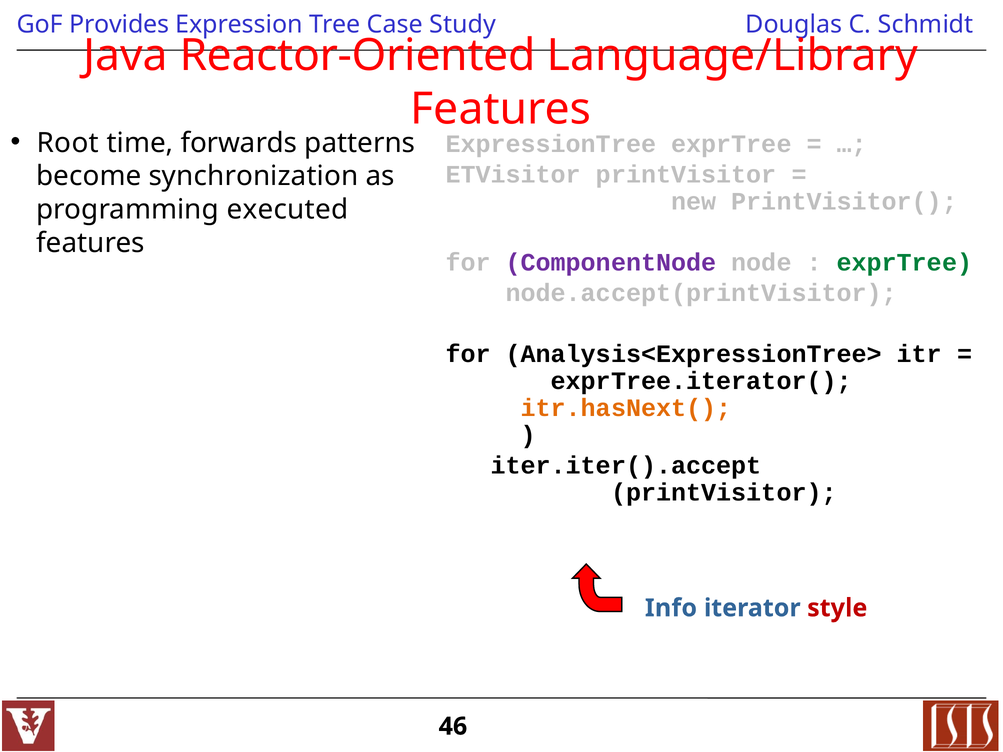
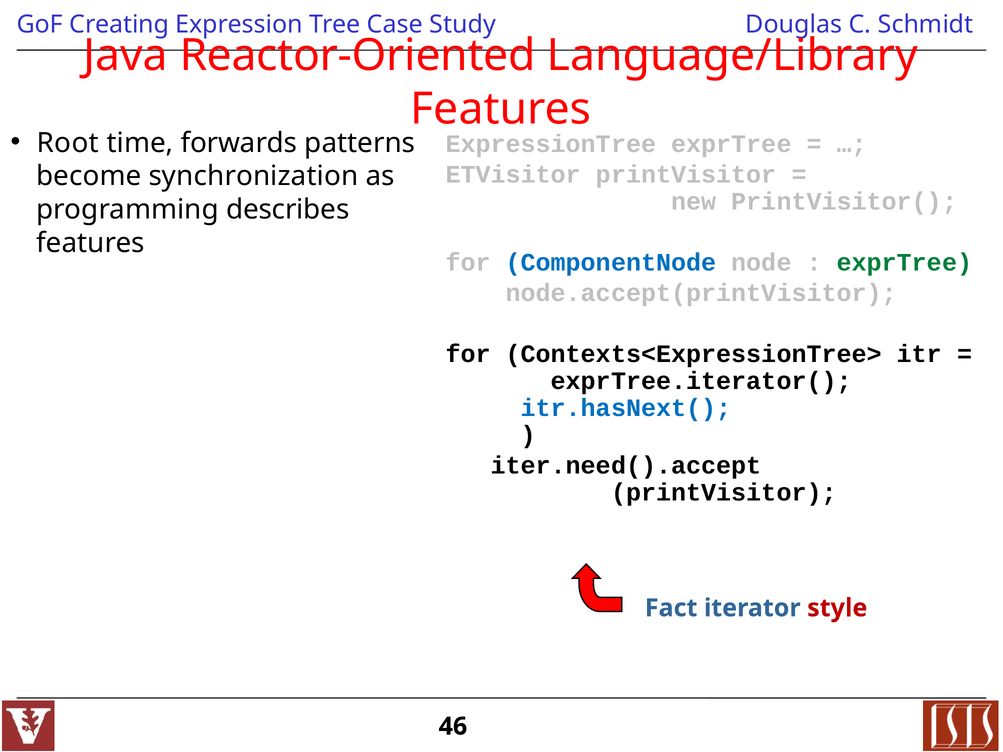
Provides: Provides -> Creating
executed: executed -> describes
ComponentNode colour: purple -> blue
Analysis<ExpressionTree>: Analysis<ExpressionTree> -> Contexts<ExpressionTree>
itr.hasNext( colour: orange -> blue
iter.iter().accept: iter.iter().accept -> iter.need().accept
Info: Info -> Fact
